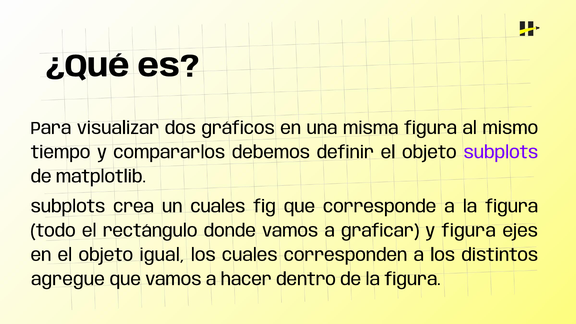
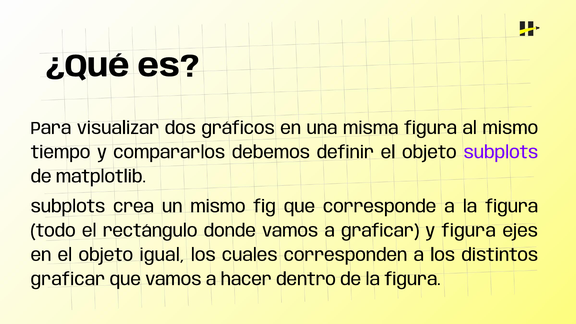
un cuales: cuales -> mismo
agregue at (68, 279): agregue -> graficar
